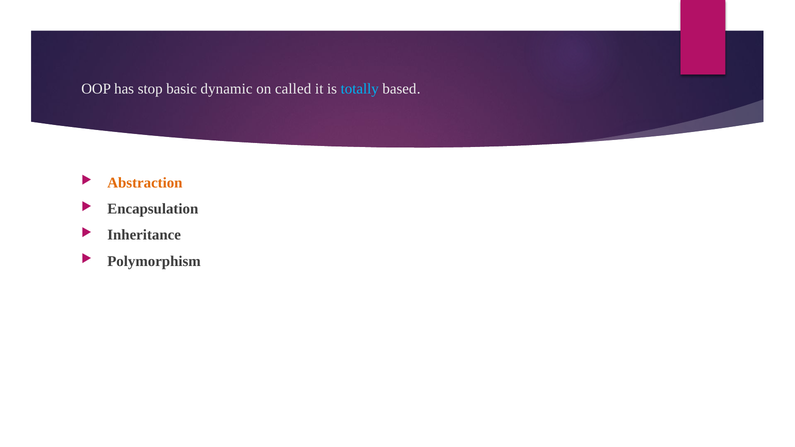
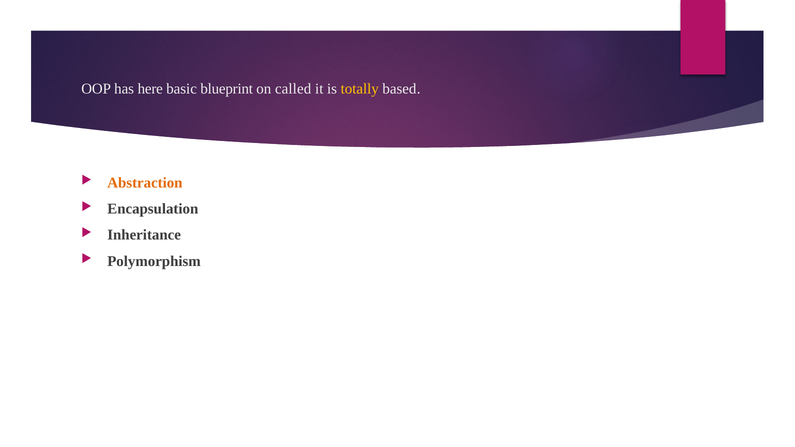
stop: stop -> here
dynamic: dynamic -> blueprint
totally colour: light blue -> yellow
